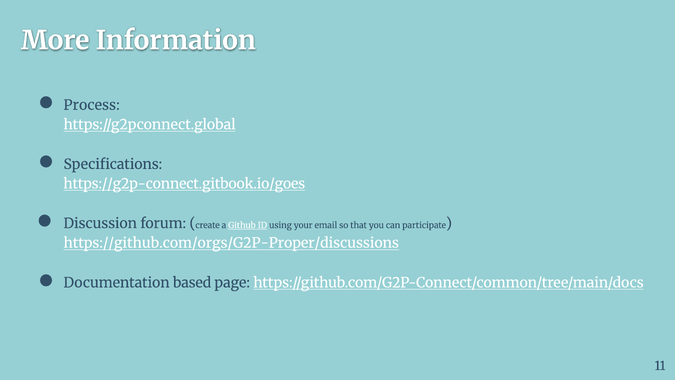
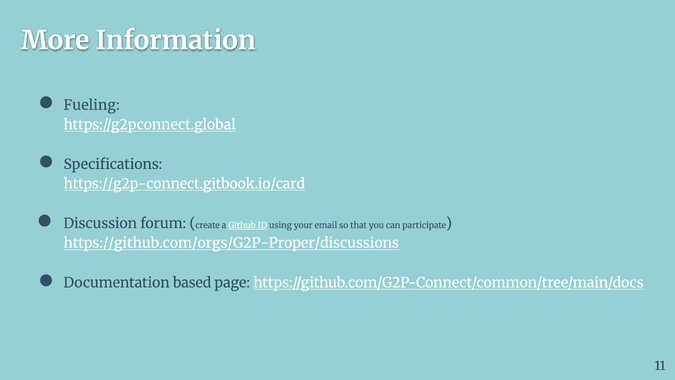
Process: Process -> Fueling
https://g2p-connect.gitbook.io/goes: https://g2p-connect.gitbook.io/goes -> https://g2p-connect.gitbook.io/card
